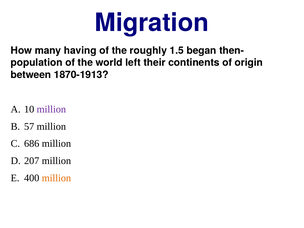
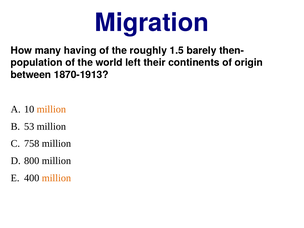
began: began -> barely
million at (51, 109) colour: purple -> orange
57: 57 -> 53
686: 686 -> 758
207: 207 -> 800
